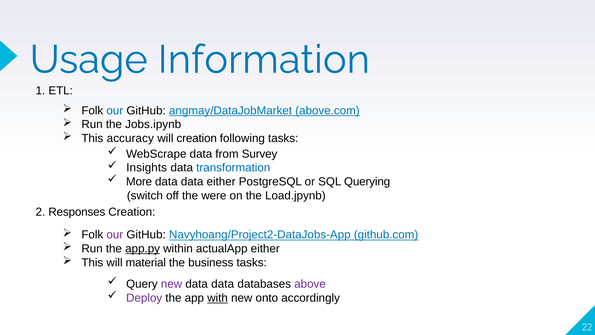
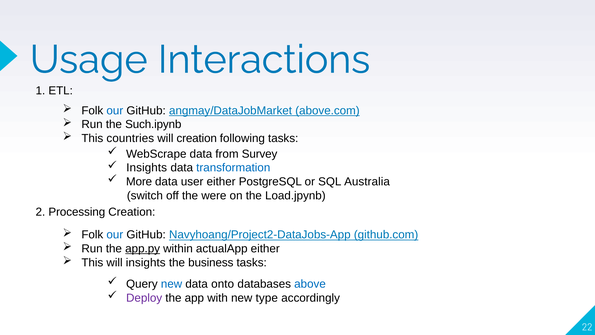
Information: Information -> Interactions
Jobs.ipynb: Jobs.ipynb -> Such.ipynb
accuracy: accuracy -> countries
data at (192, 182): data -> user
Querying: Querying -> Australia
Responses: Responses -> Processing
our at (115, 235) colour: purple -> blue
will material: material -> insights
new at (172, 284) colour: purple -> blue
data at (223, 284): data -> onto
above colour: purple -> blue
with underline: present -> none
onto: onto -> type
